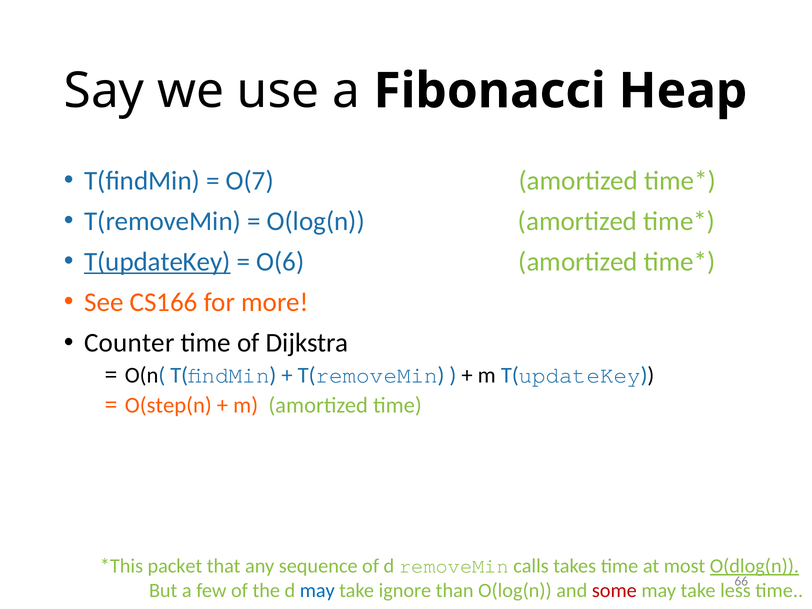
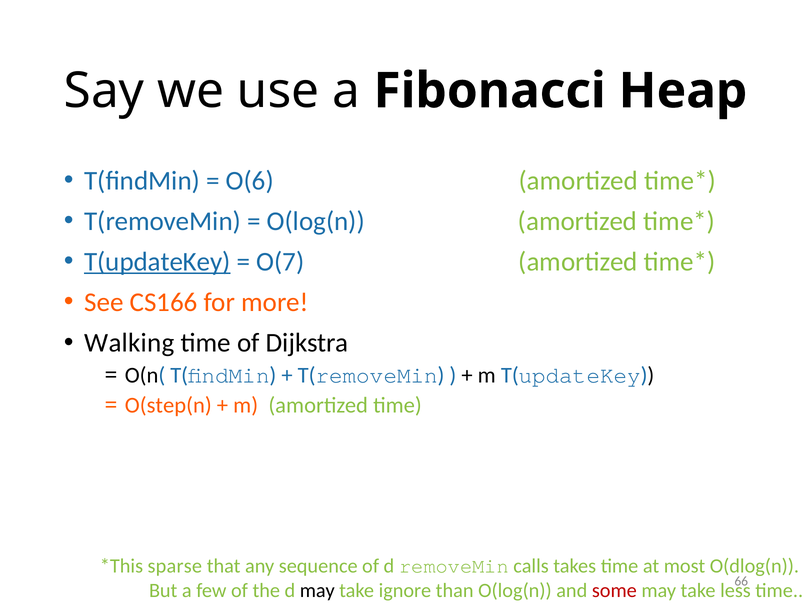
O(7: O(7 -> O(6
O(6: O(6 -> O(7
Counter: Counter -> Walking
packet: packet -> sparse
O(dlog(n underline: present -> none
may at (317, 590) colour: blue -> black
